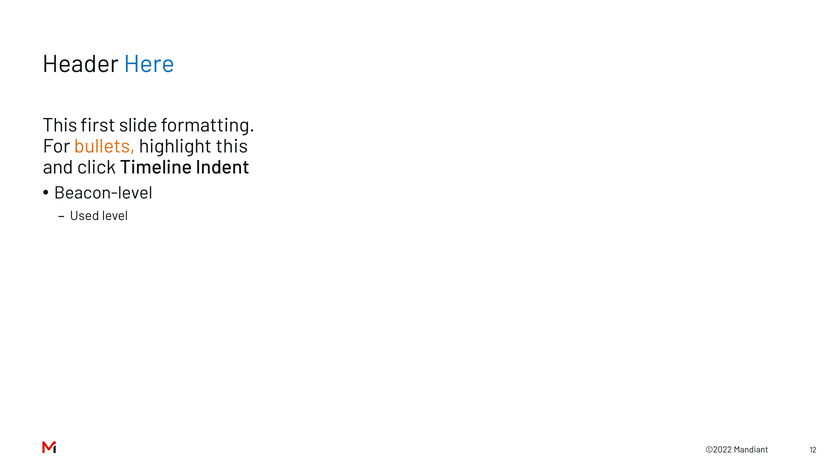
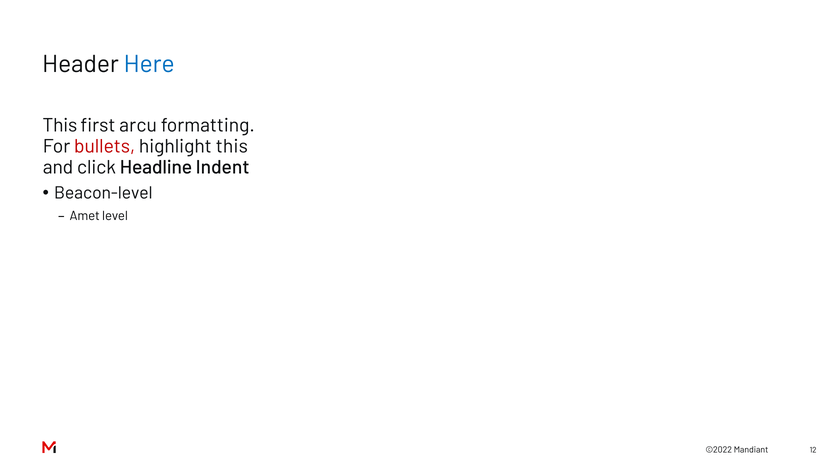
slide: slide -> arcu
bullets colour: orange -> red
Timeline: Timeline -> Headline
Used: Used -> Amet
